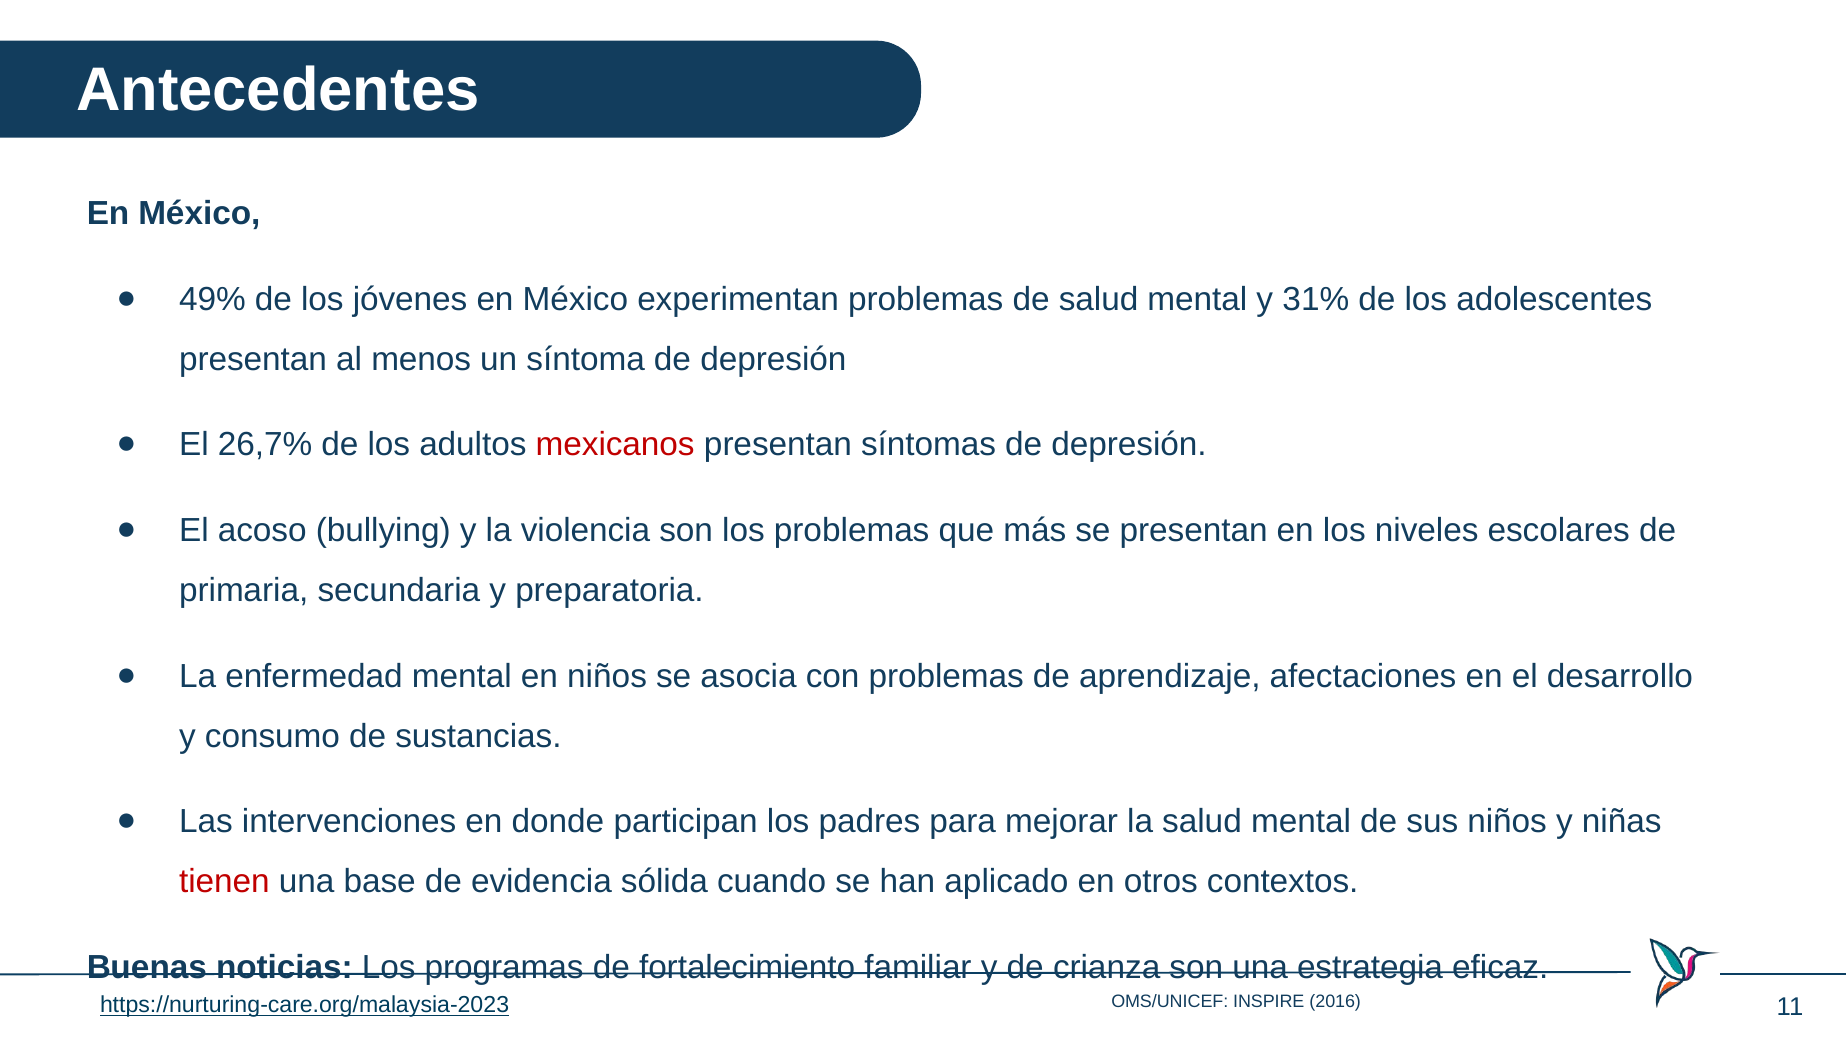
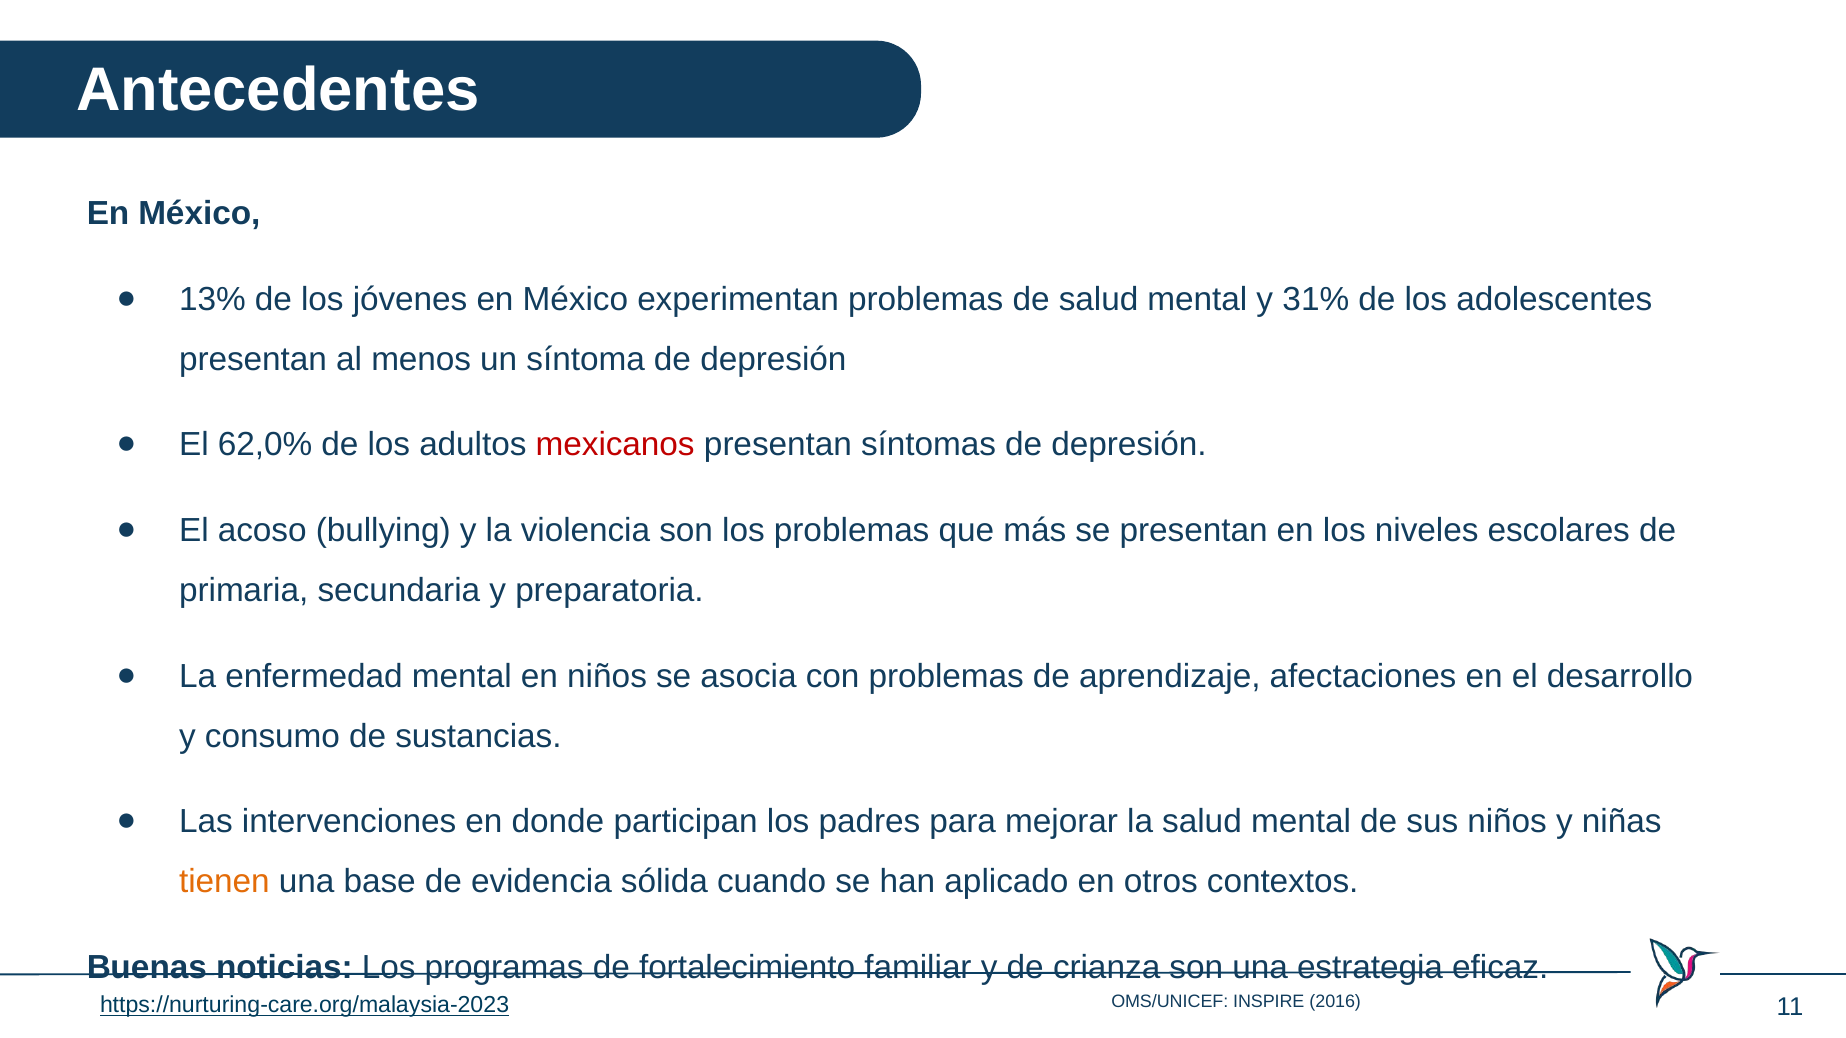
49%: 49% -> 13%
26,7%: 26,7% -> 62,0%
tienen colour: red -> orange
